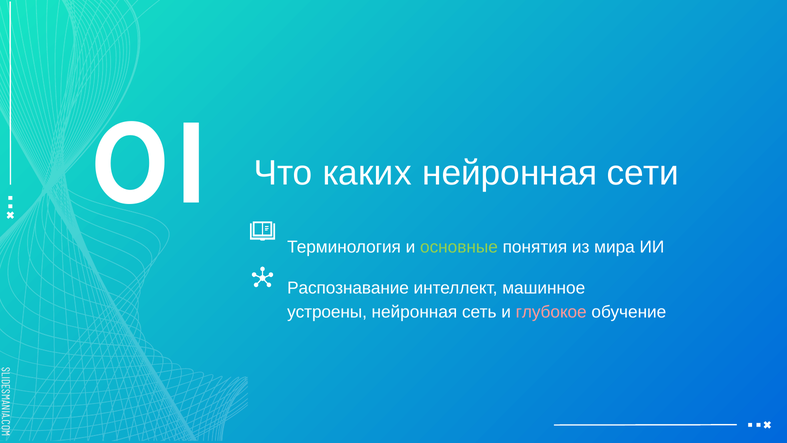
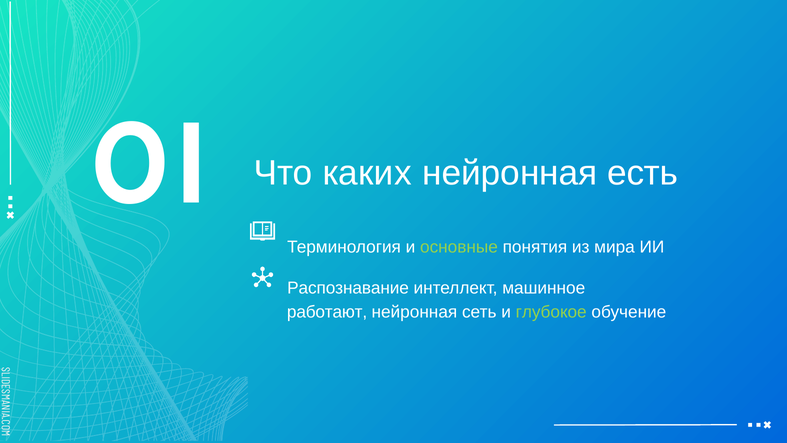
сети: сети -> есть
устроены: устроены -> работают
глубокое colour: pink -> light green
